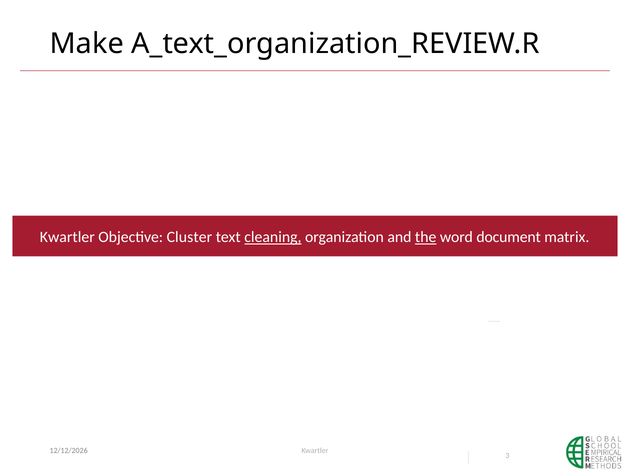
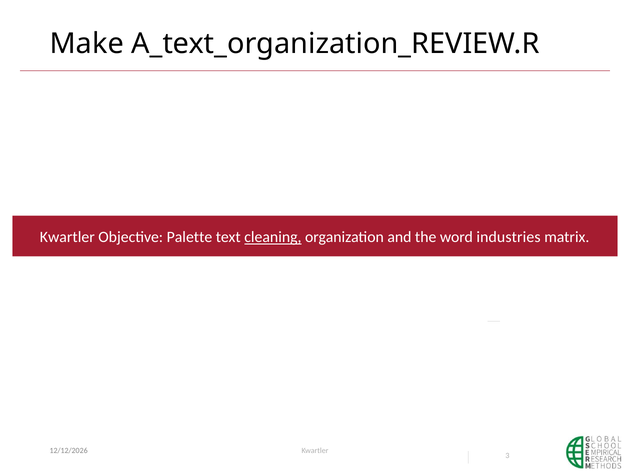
Cluster: Cluster -> Palette
the underline: present -> none
document: document -> industries
